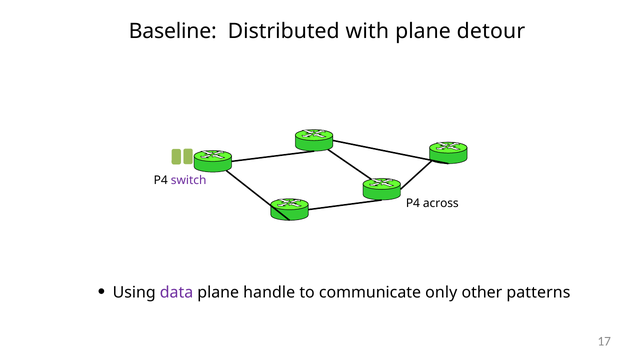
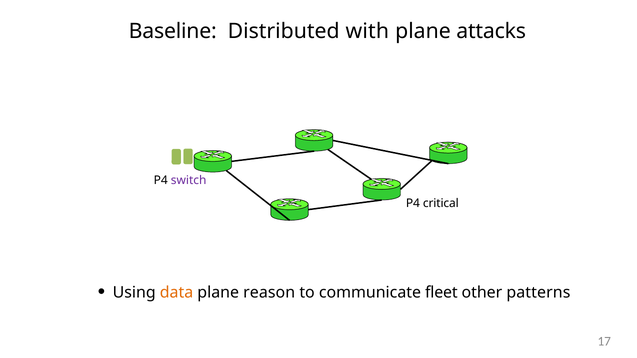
detour: detour -> attacks
across: across -> critical
data colour: purple -> orange
handle: handle -> reason
only: only -> fleet
